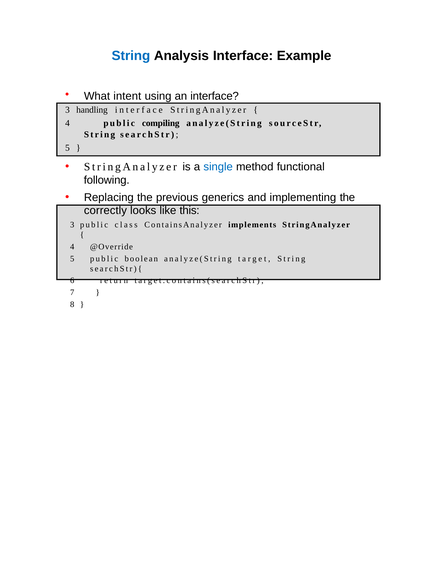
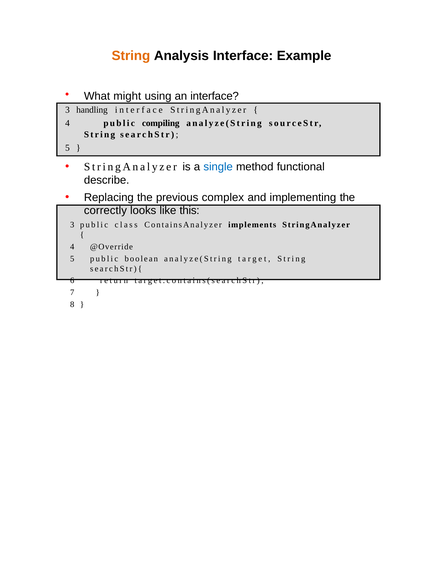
String at (131, 56) colour: blue -> orange
intent: intent -> might
following: following -> describe
generics: generics -> complex
